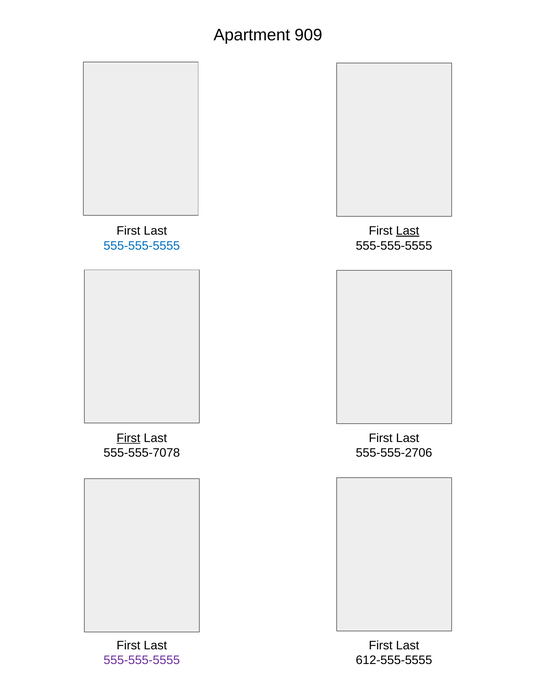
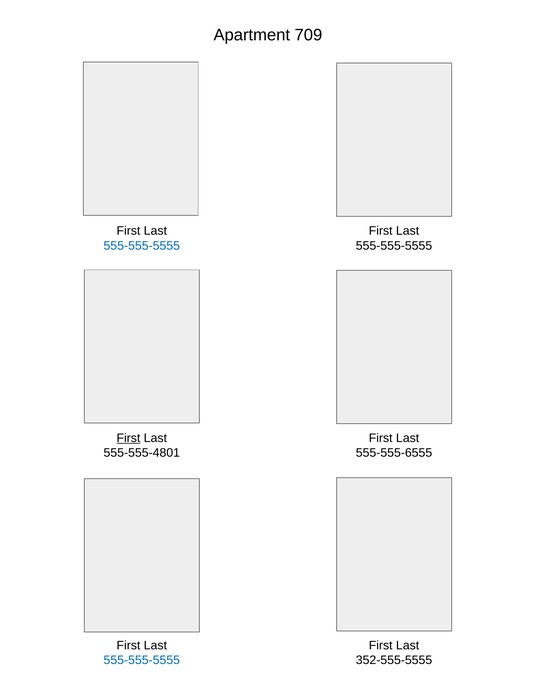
909: 909 -> 709
Last at (408, 231) underline: present -> none
555-555-7078: 555-555-7078 -> 555-555-4801
555-555-2706: 555-555-2706 -> 555-555-6555
555-555-5555 at (142, 660) colour: purple -> blue
612-555-5555: 612-555-5555 -> 352-555-5555
